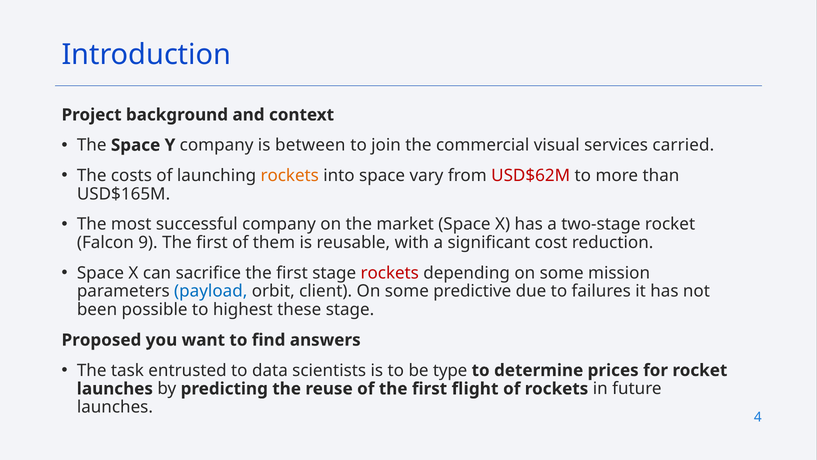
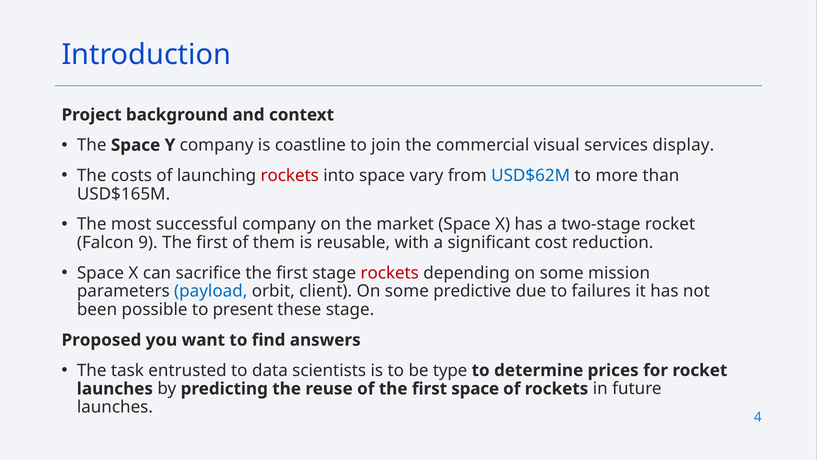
between: between -> coastline
carried: carried -> display
rockets at (290, 175) colour: orange -> red
USD$62M colour: red -> blue
highest: highest -> present
first flight: flight -> space
